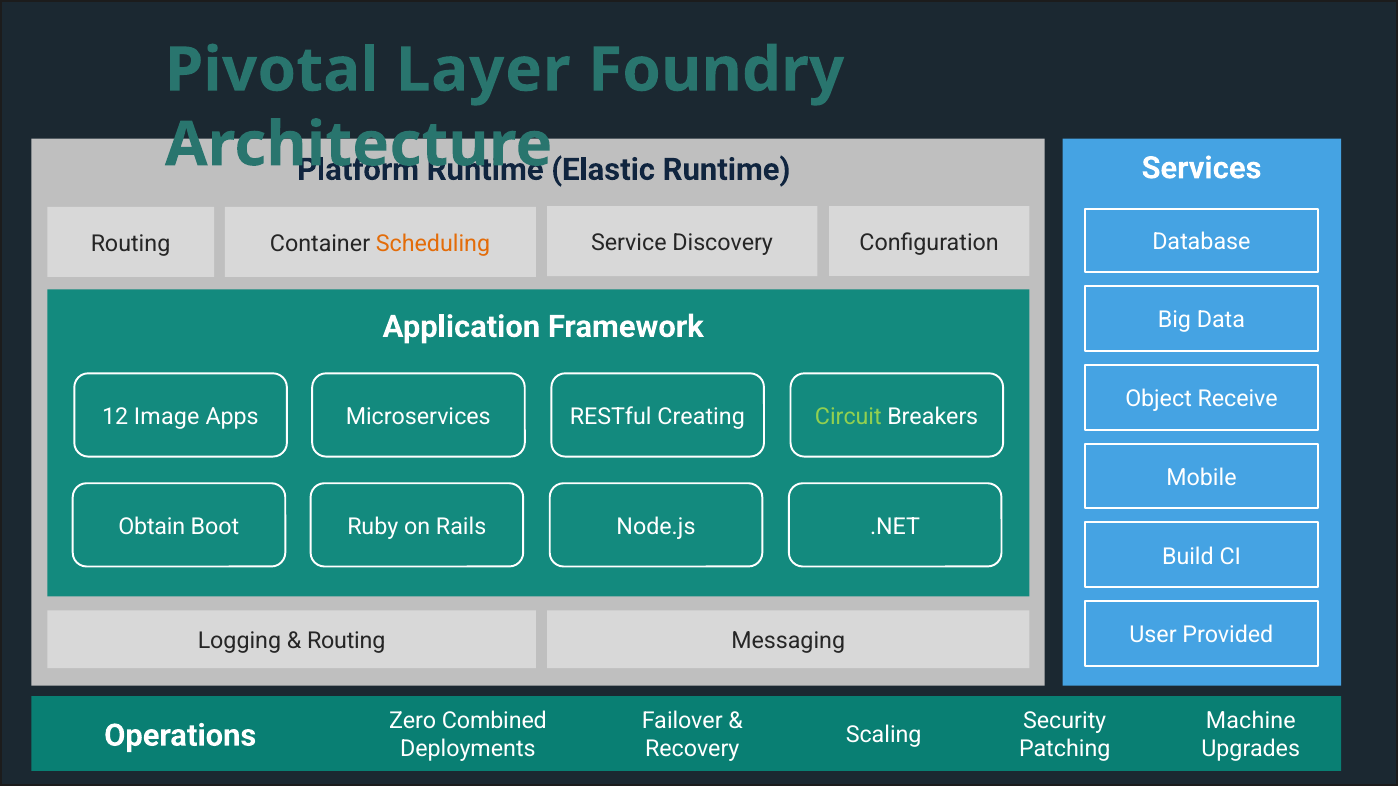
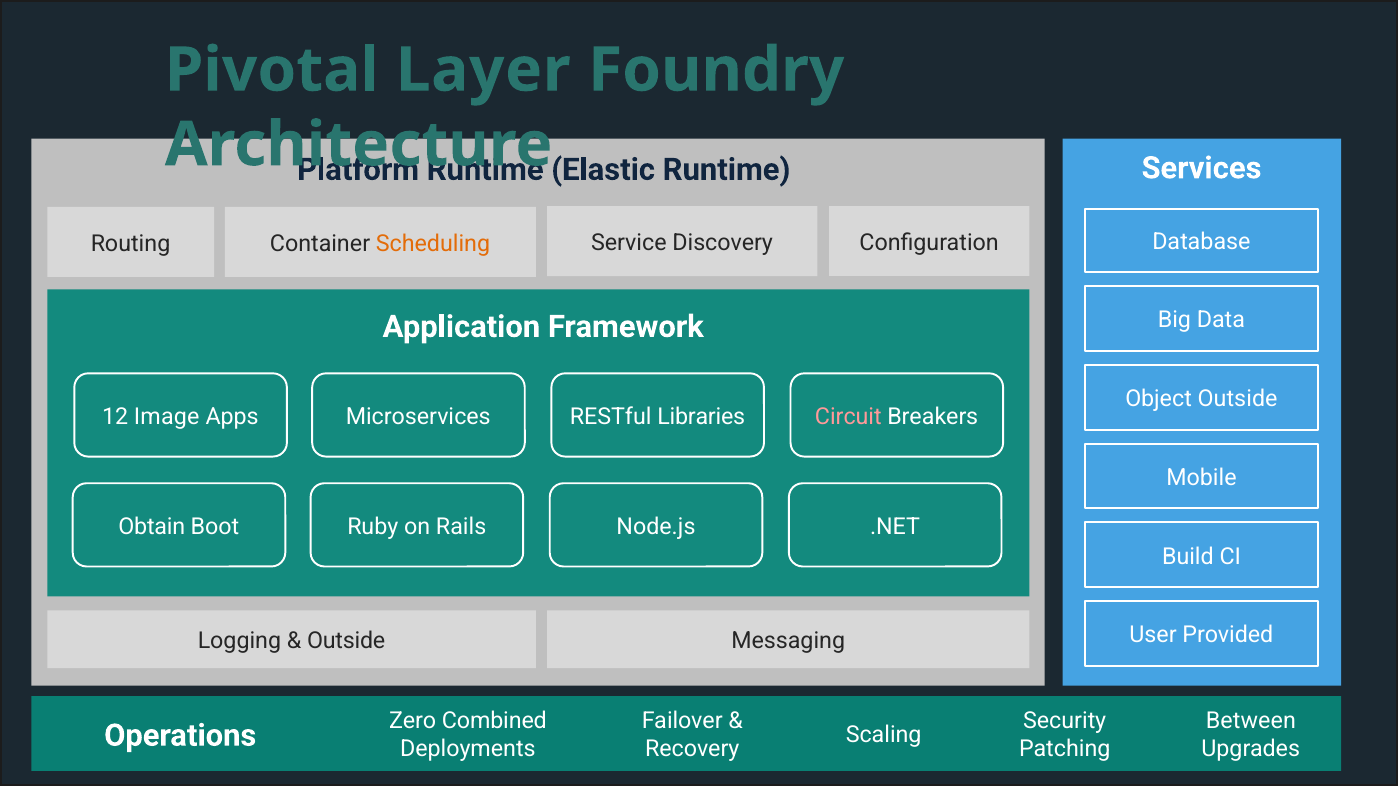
Object Receive: Receive -> Outside
Creating: Creating -> Libraries
Circuit colour: light green -> pink
Routing at (346, 641): Routing -> Outside
Machine: Machine -> Between
